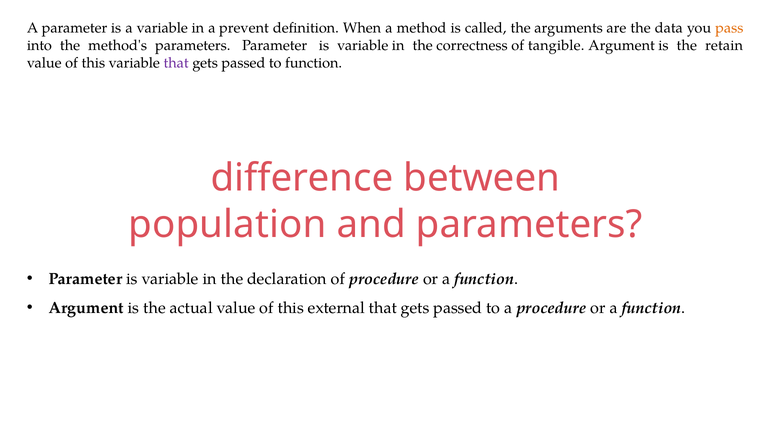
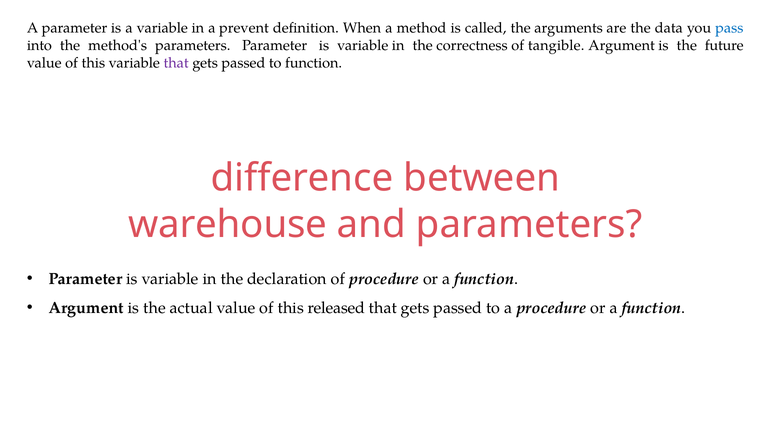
pass colour: orange -> blue
retain: retain -> future
population: population -> warehouse
external: external -> released
